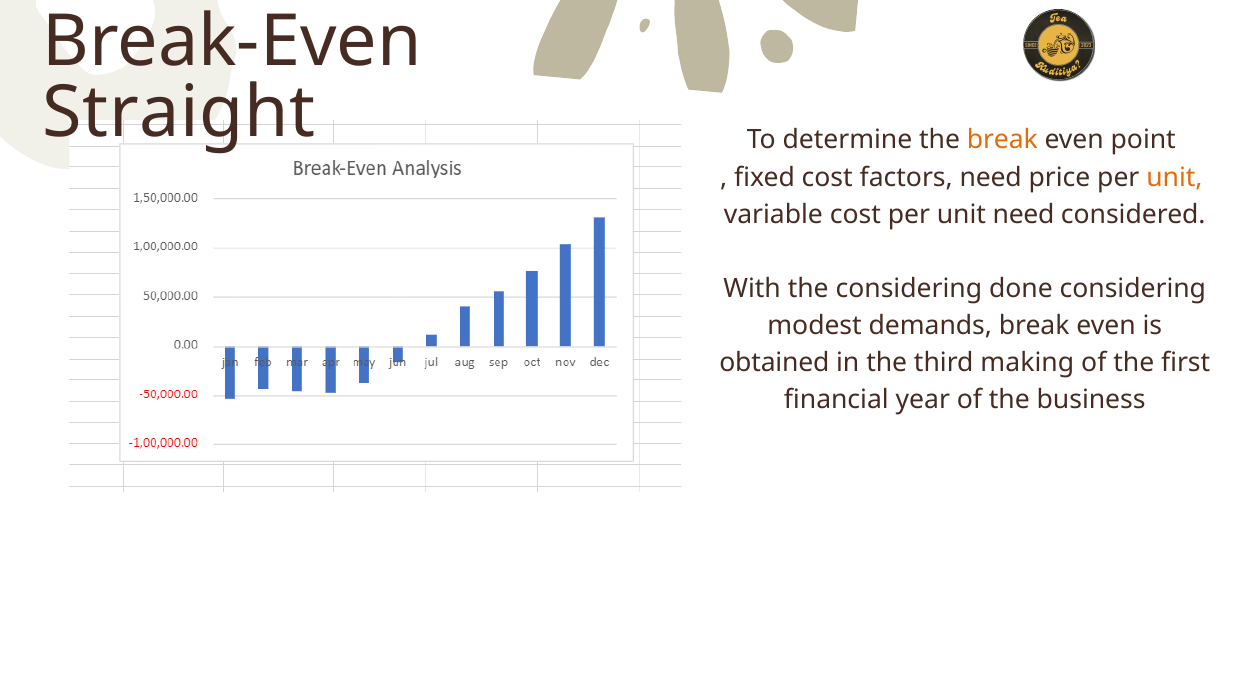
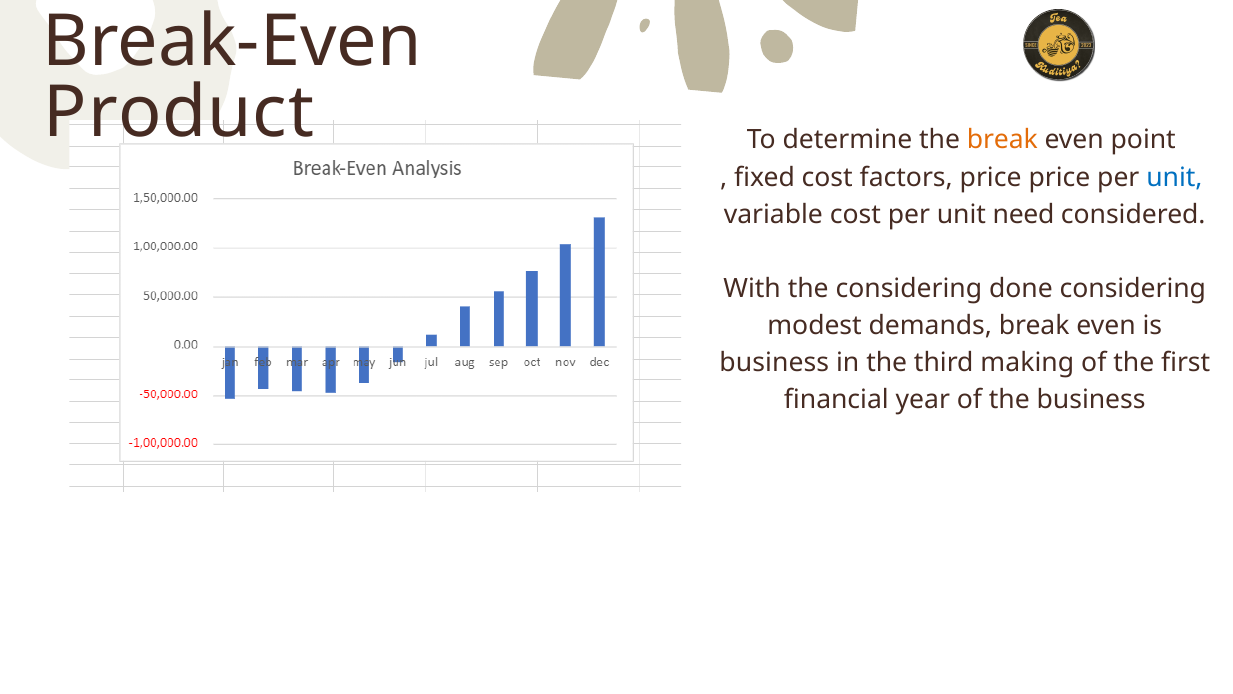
Straight: Straight -> Product
factors need: need -> price
unit at (1174, 177) colour: orange -> blue
obtained at (774, 363): obtained -> business
